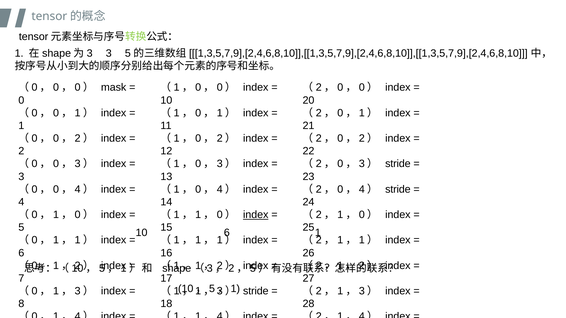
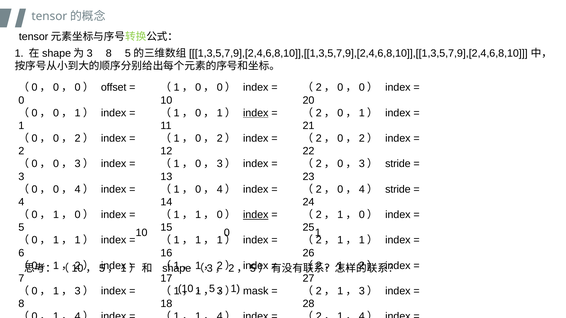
3 at (109, 53): 3 -> 8
mask: mask -> offset
index at (256, 113) underline: none -> present
10 6: 6 -> 0
stride at (256, 291): stride -> mask
